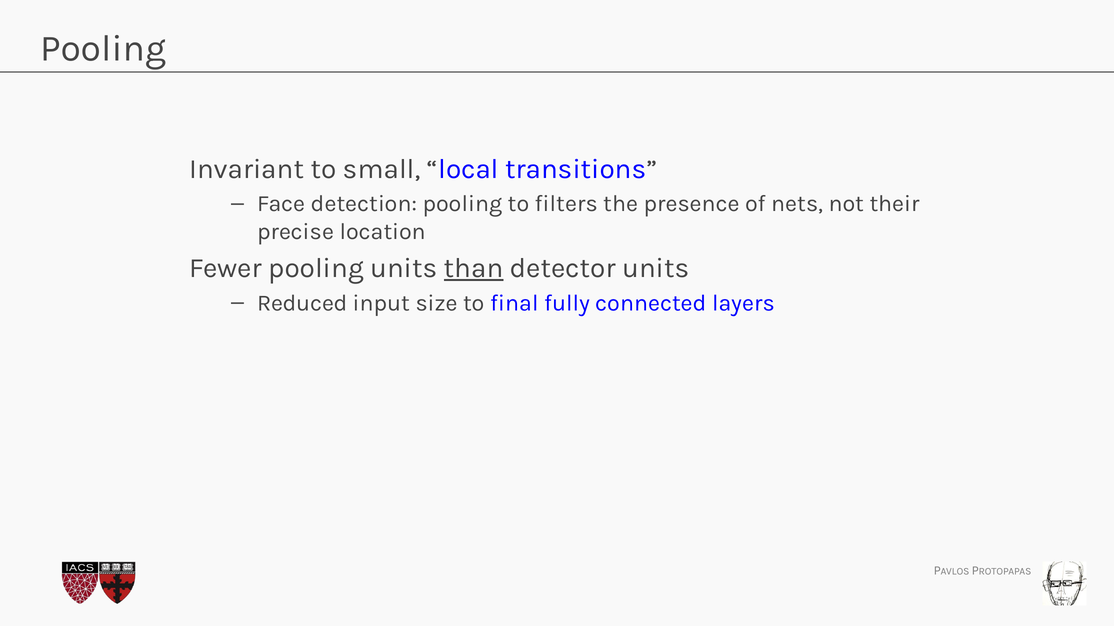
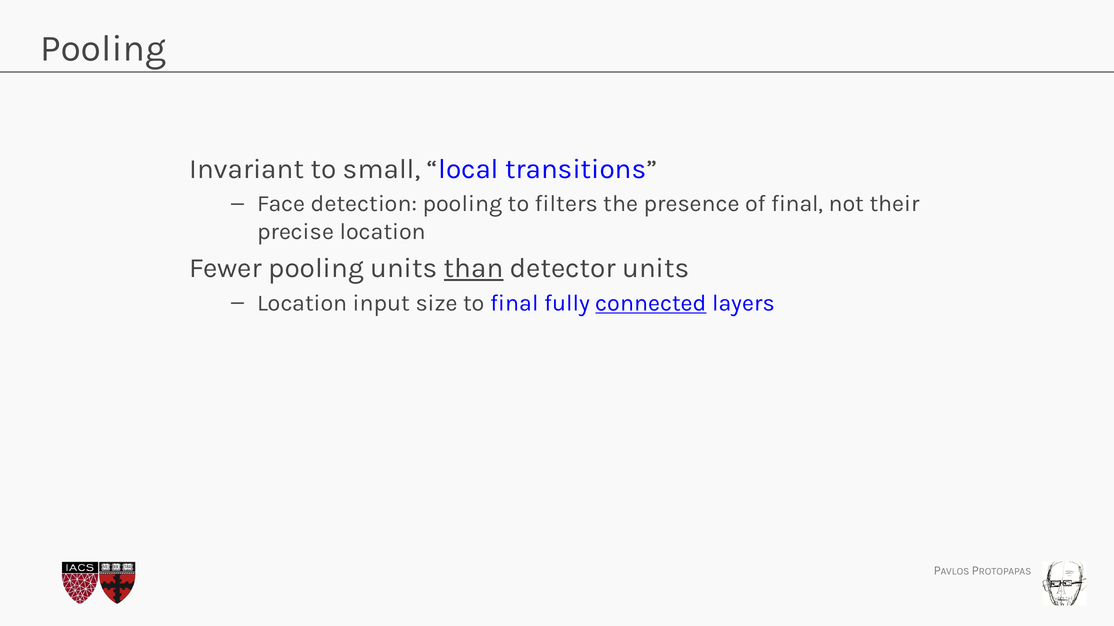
of nets: nets -> final
Reduced at (302, 303): Reduced -> Location
connected underline: none -> present
